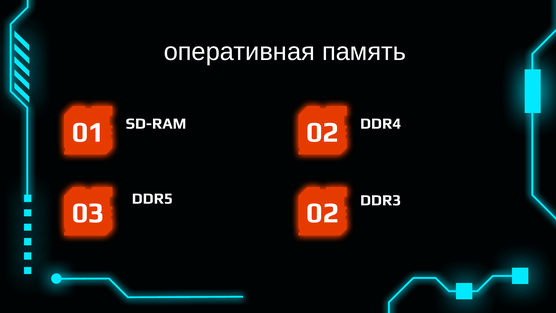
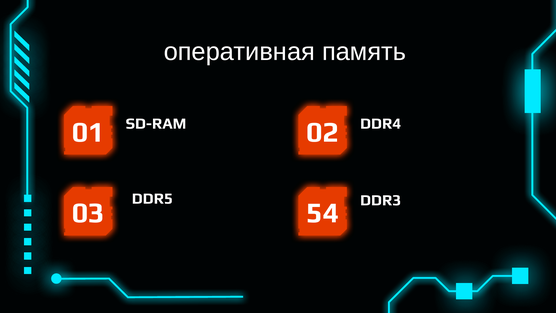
03 02: 02 -> 54
